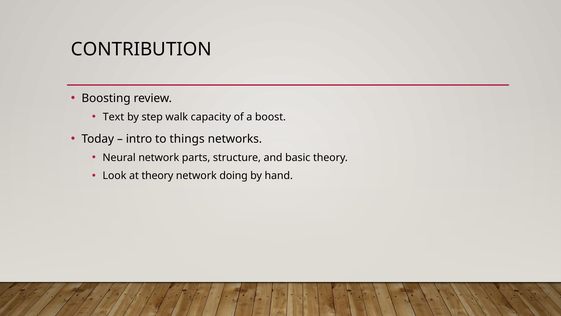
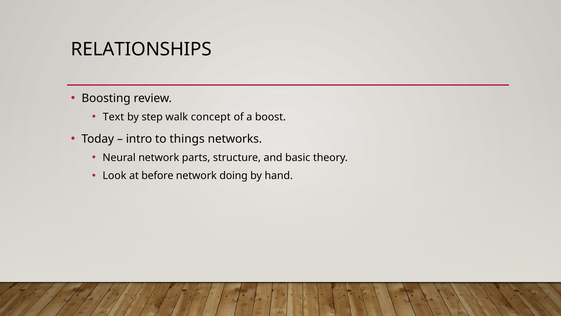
CONTRIBUTION: CONTRIBUTION -> RELATIONSHIPS
capacity: capacity -> concept
at theory: theory -> before
